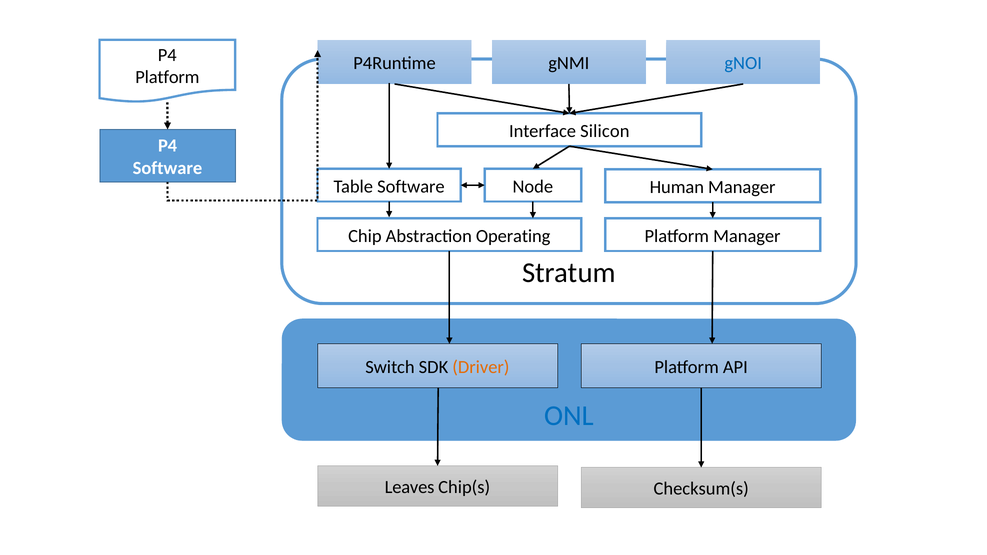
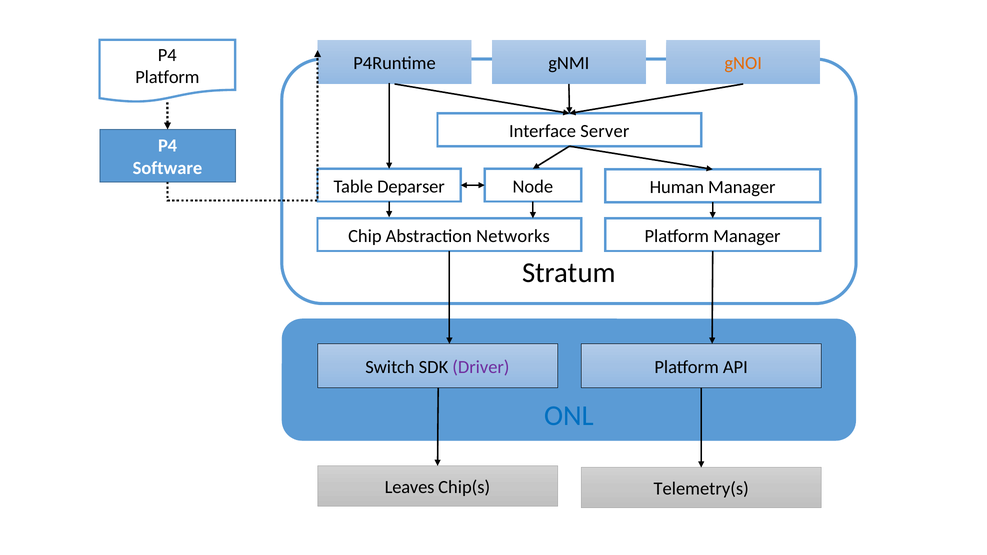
gNOI colour: blue -> orange
Silicon: Silicon -> Server
Table Software: Software -> Deparser
Operating: Operating -> Networks
Driver colour: orange -> purple
Checksum(s: Checksum(s -> Telemetry(s
